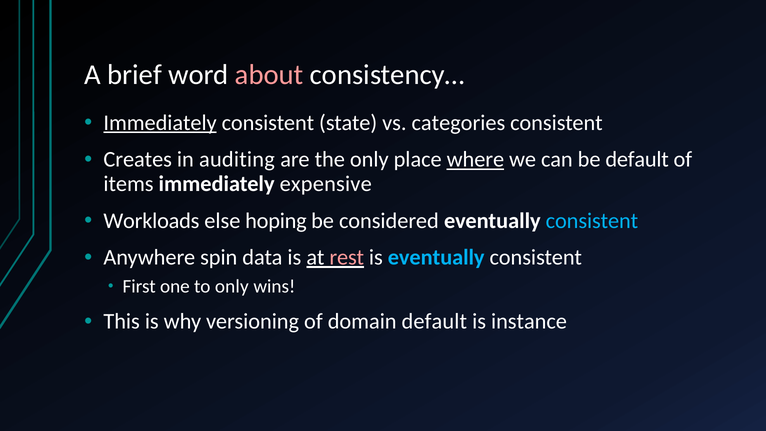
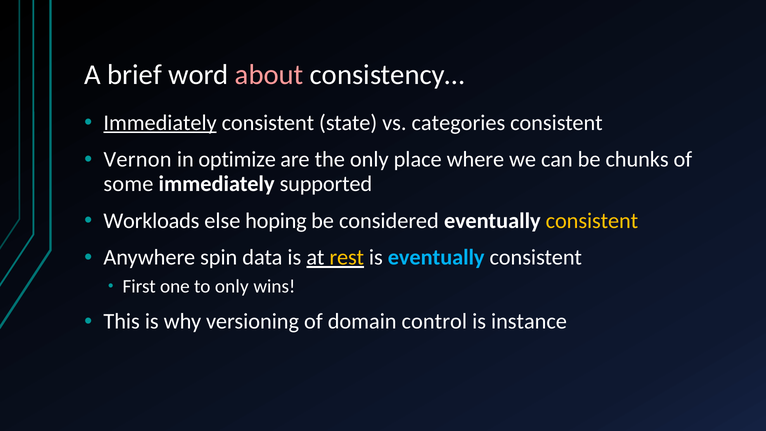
Creates: Creates -> Vernon
auditing: auditing -> optimize
where underline: present -> none
be default: default -> chunks
items: items -> some
expensive: expensive -> supported
consistent at (592, 221) colour: light blue -> yellow
rest colour: pink -> yellow
domain default: default -> control
